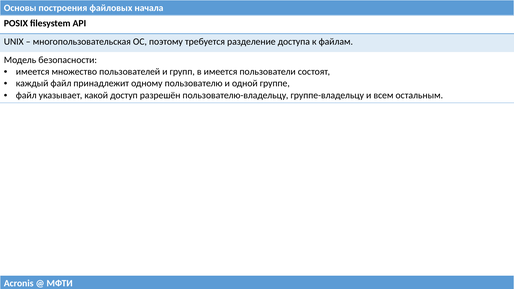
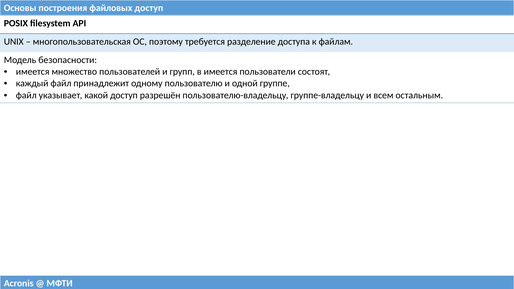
файловых начала: начала -> доступ
